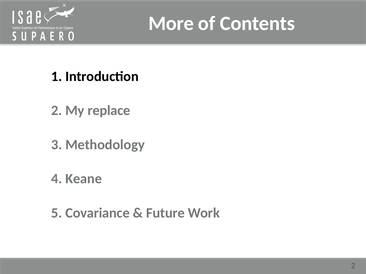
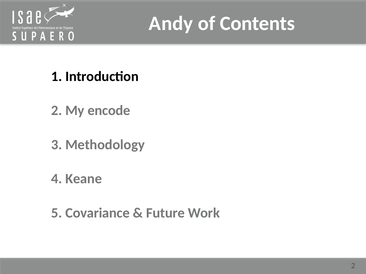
More: More -> Andy
replace: replace -> encode
